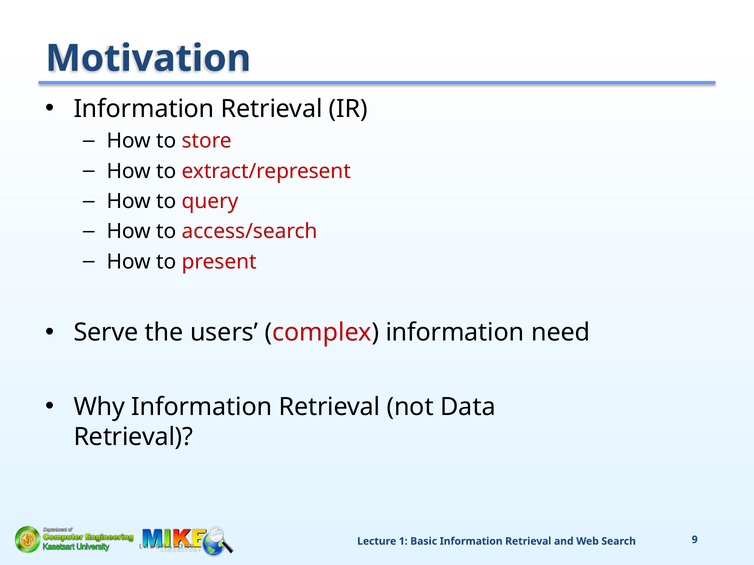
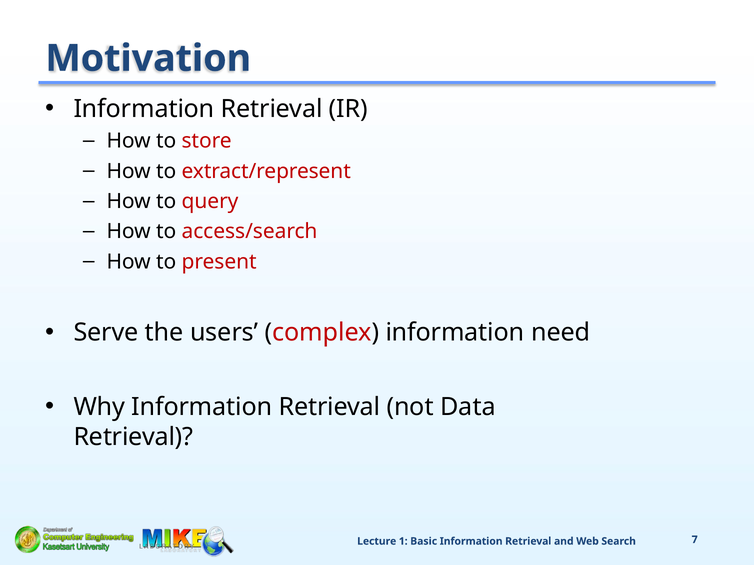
9: 9 -> 7
